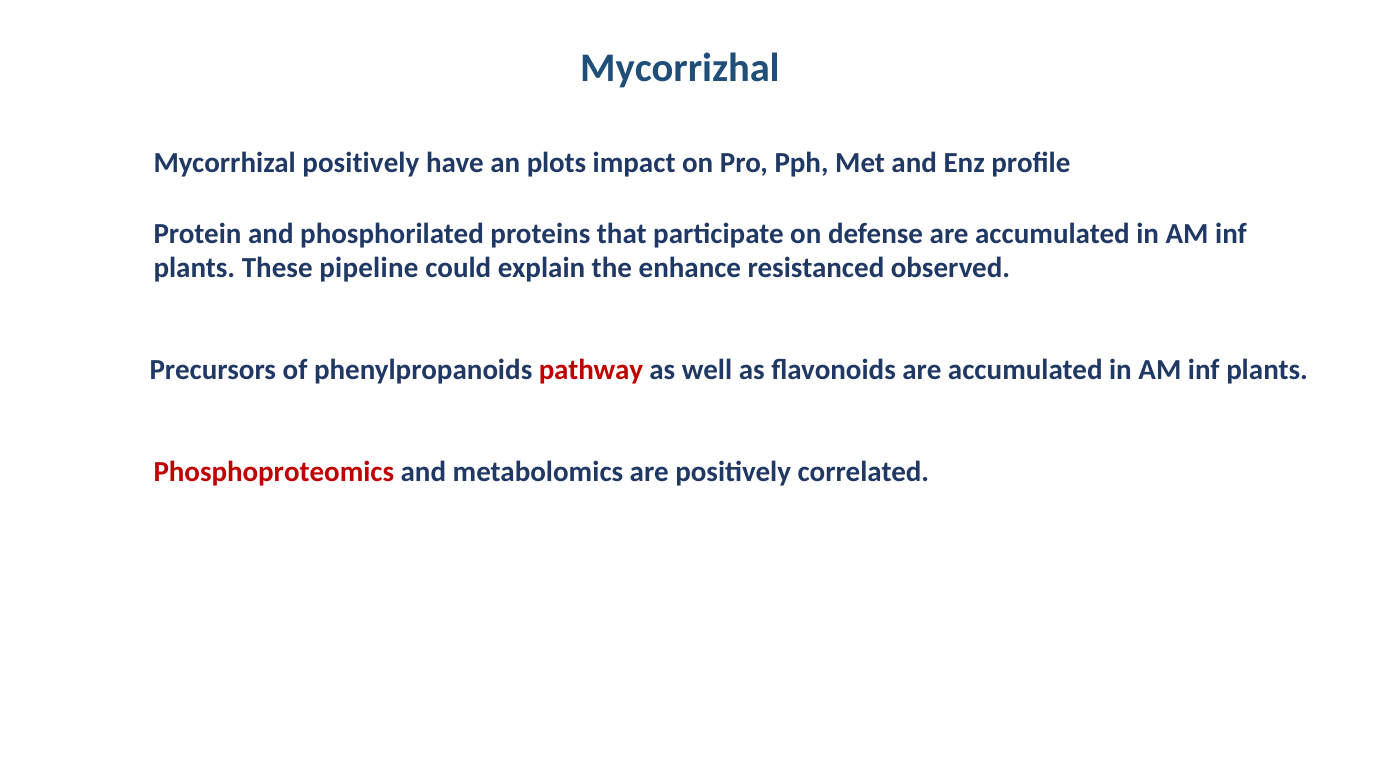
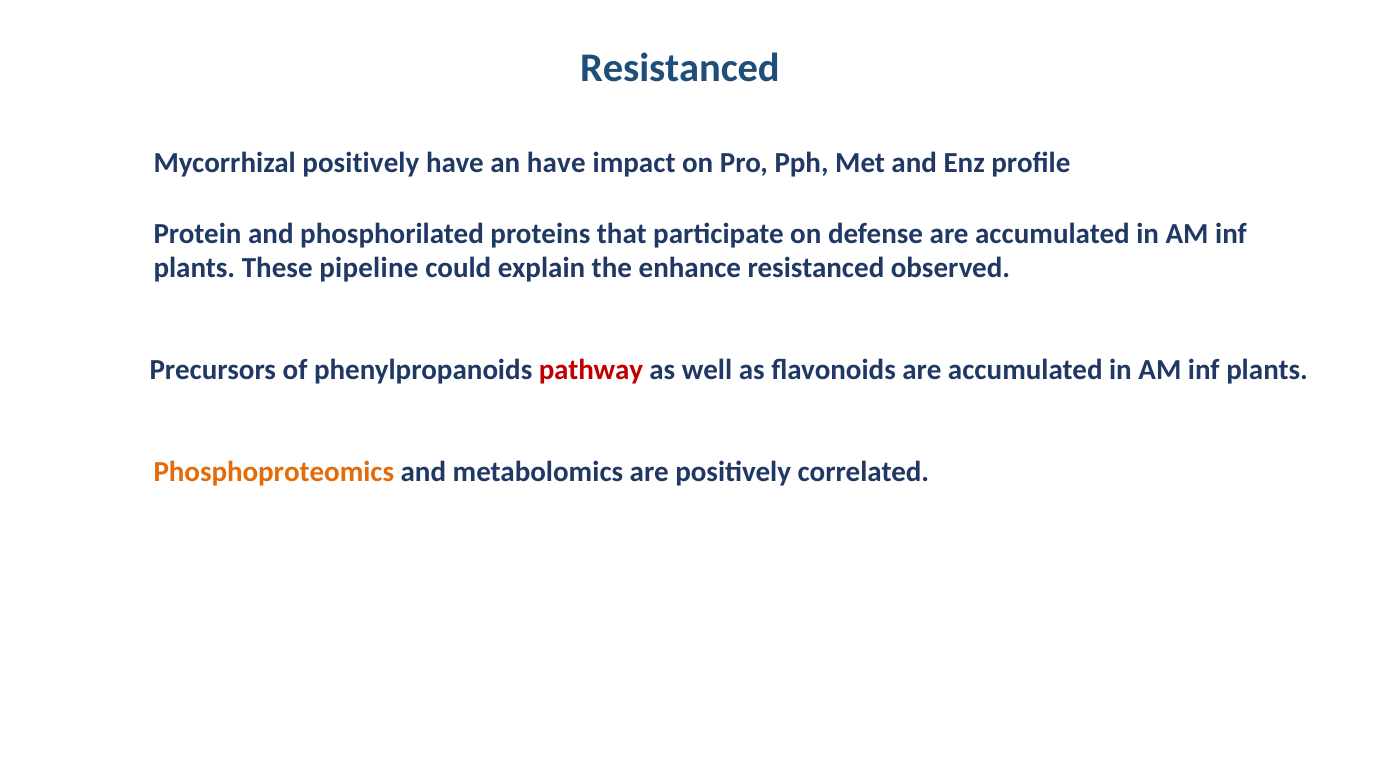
Mycorrizhal at (680, 68): Mycorrizhal -> Resistanced
an plots: plots -> have
Phosphoproteomics colour: red -> orange
